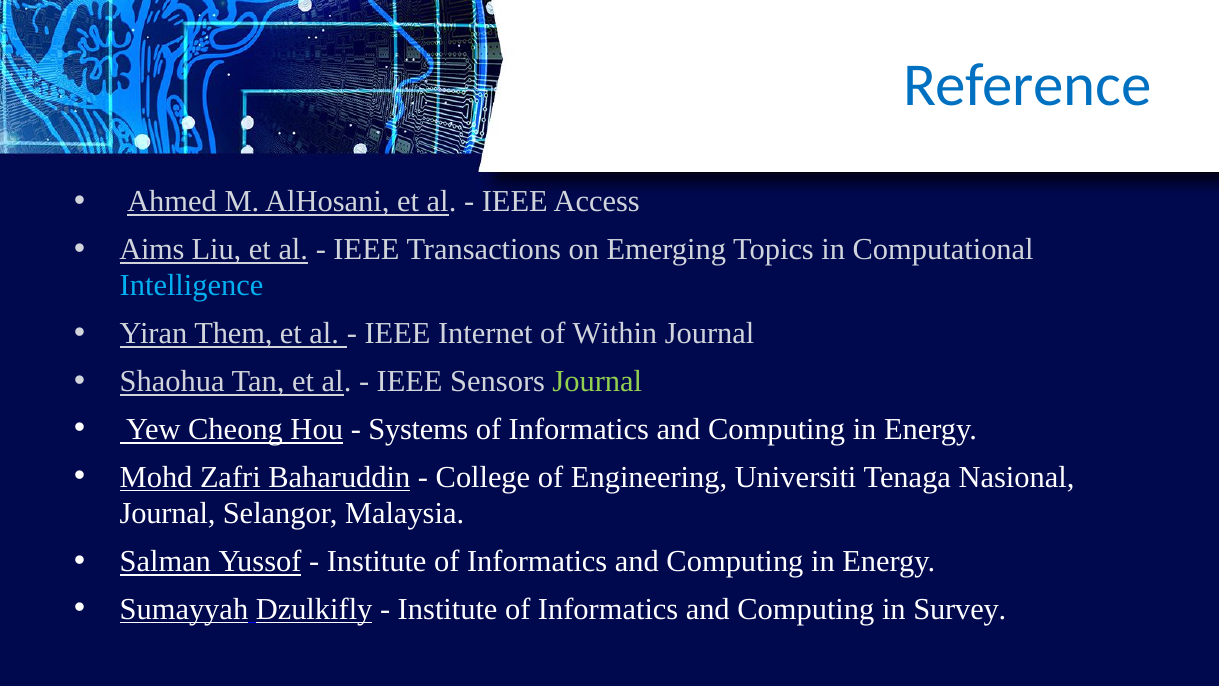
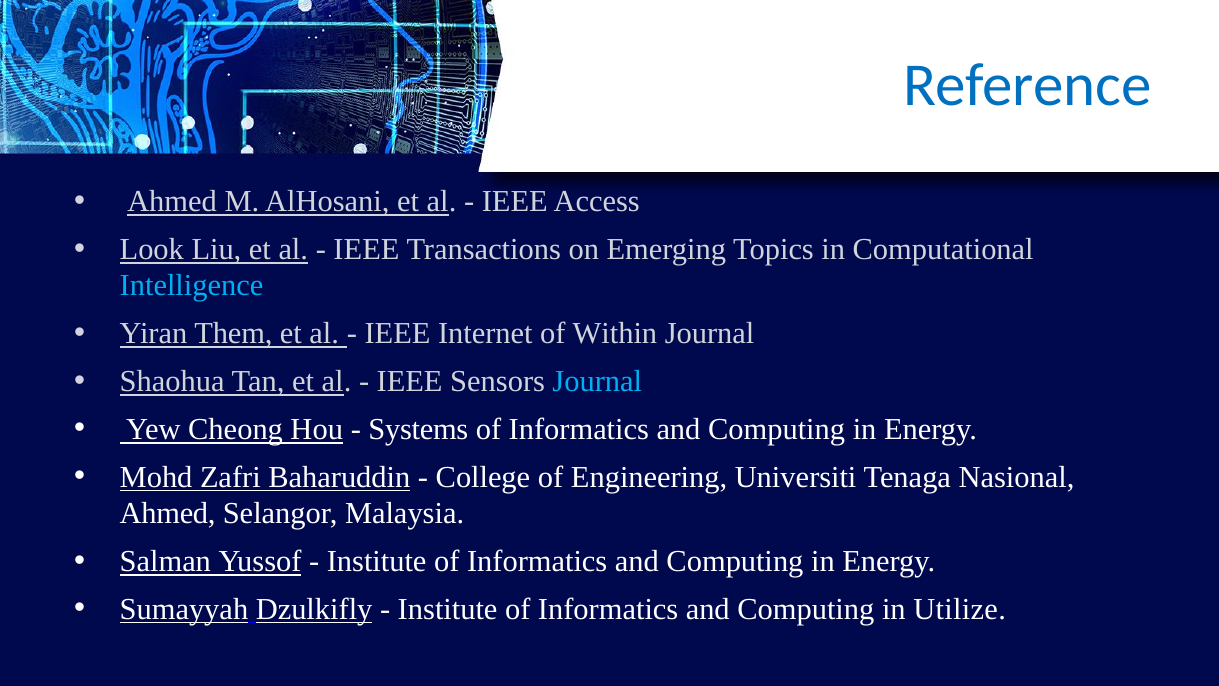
Aims: Aims -> Look
Journal at (597, 381) colour: light green -> light blue
Journal at (168, 513): Journal -> Ahmed
Survey: Survey -> Utilize
